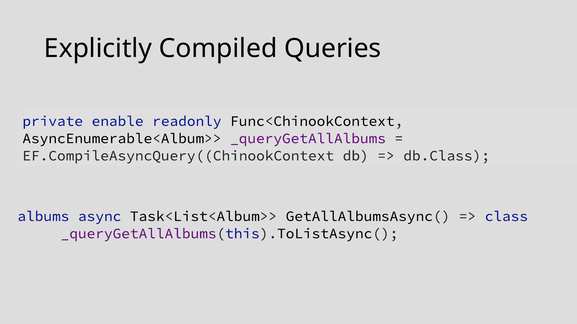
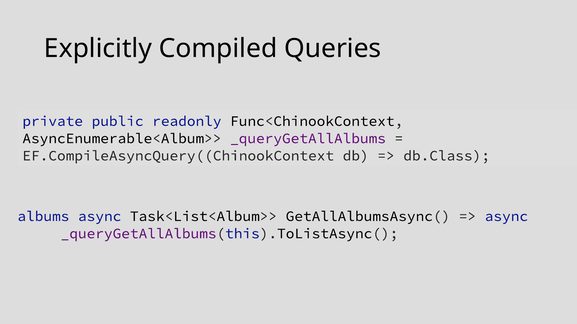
enable: enable -> public
class at (506, 217): class -> async
